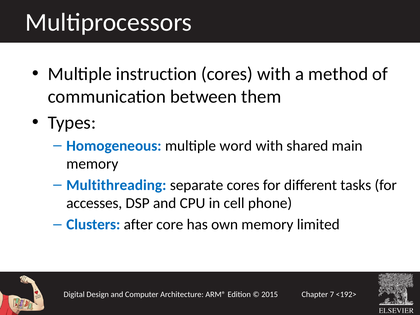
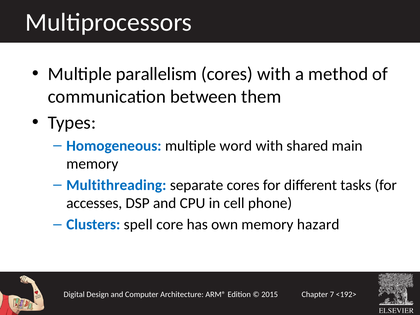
instruction: instruction -> parallelism
after: after -> spell
limited: limited -> hazard
